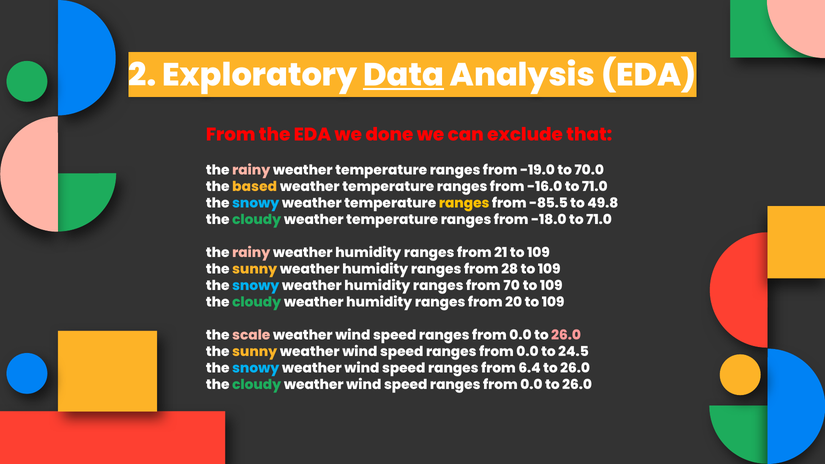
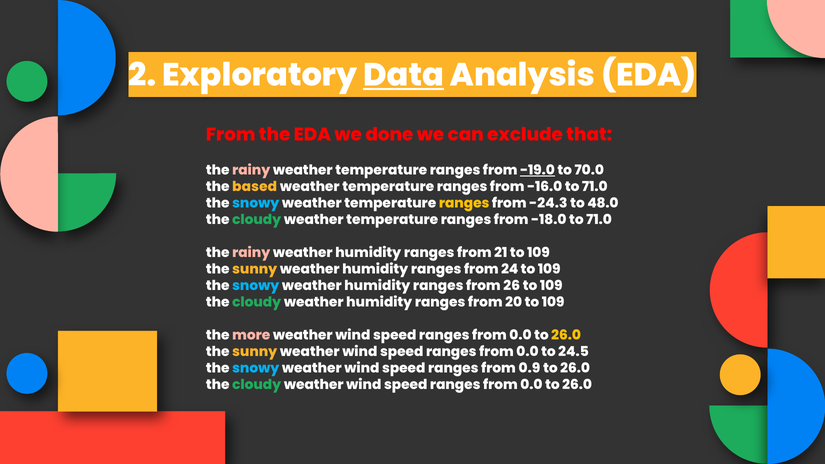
-19.0 underline: none -> present
-85.5: -85.5 -> -24.3
49.8: 49.8 -> 48.0
28: 28 -> 24
70: 70 -> 26
scale: scale -> more
26.0 at (566, 335) colour: pink -> yellow
6.4: 6.4 -> 0.9
